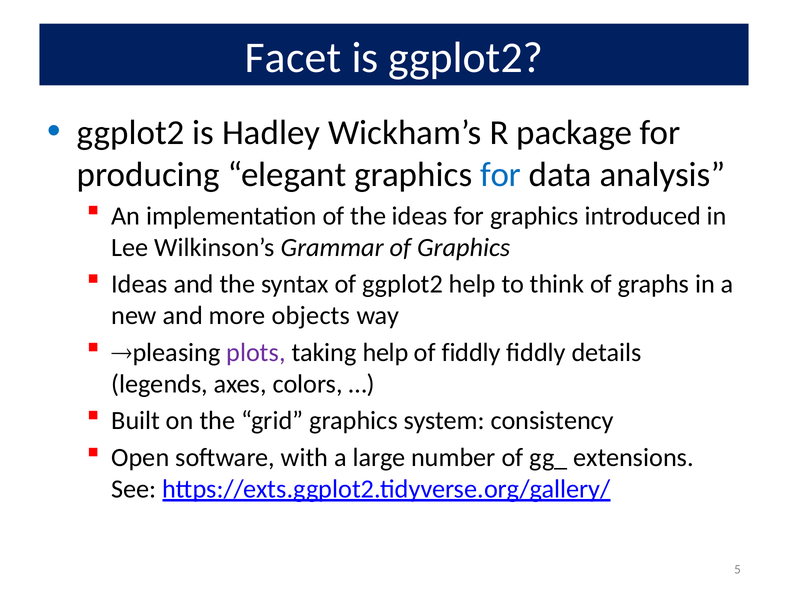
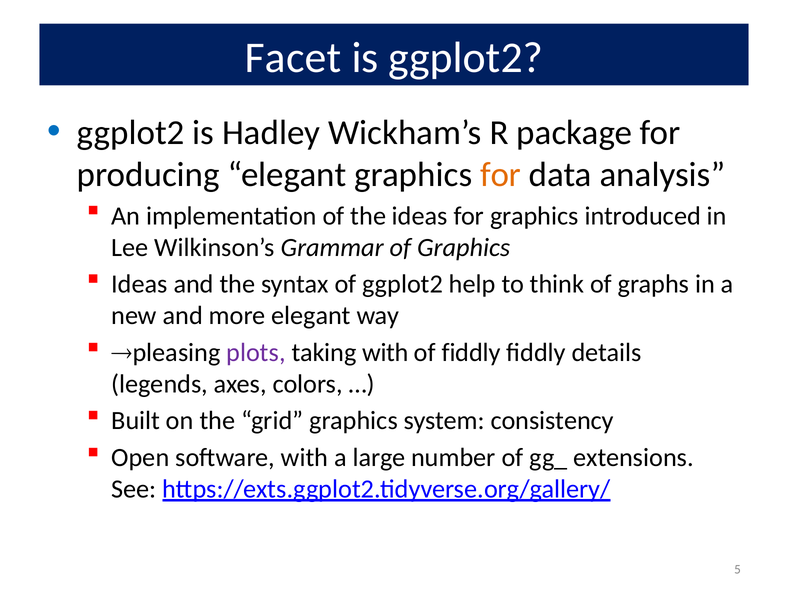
for at (501, 175) colour: blue -> orange
more objects: objects -> elegant
taking help: help -> with
